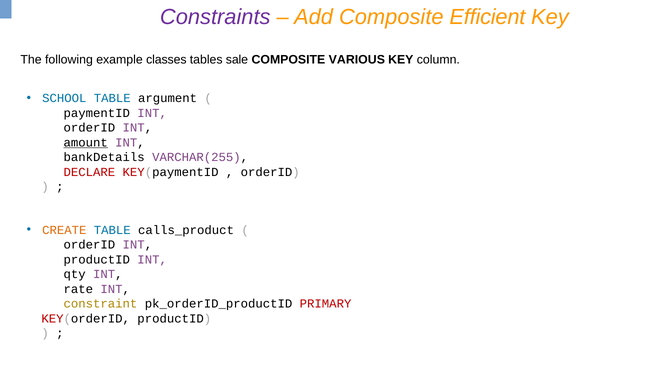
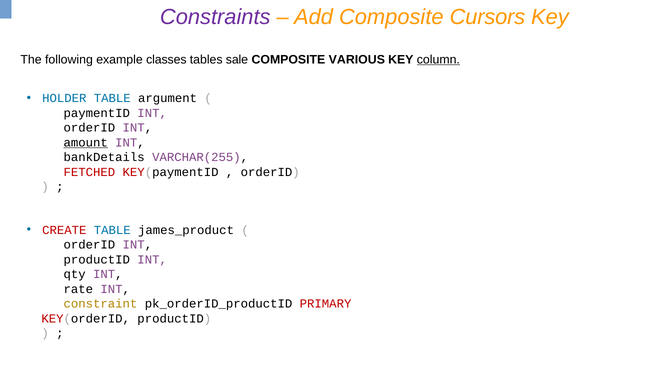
Efficient: Efficient -> Cursors
column underline: none -> present
SCHOOL: SCHOOL -> HOLDER
DECLARE: DECLARE -> FETCHED
CREATE colour: orange -> red
calls_product: calls_product -> james_product
